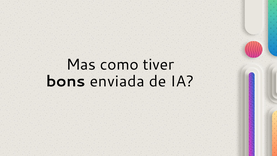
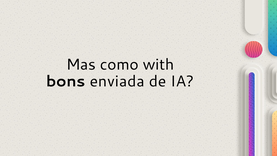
tiver: tiver -> with
